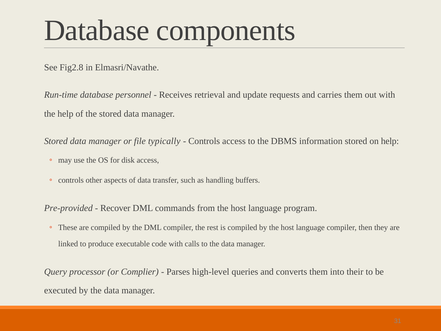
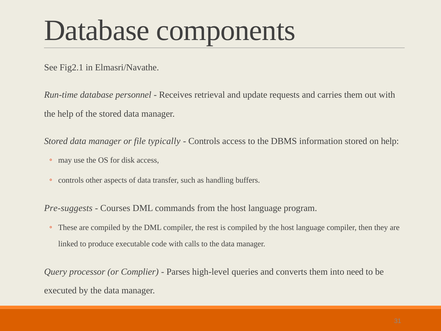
Fig2.8: Fig2.8 -> Fig2.1
Pre-provided: Pre-provided -> Pre-suggests
Recover: Recover -> Courses
their: their -> need
